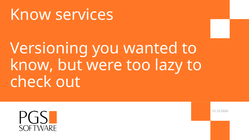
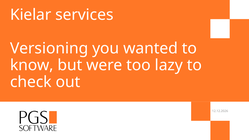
Know at (31, 15): Know -> Kielar
